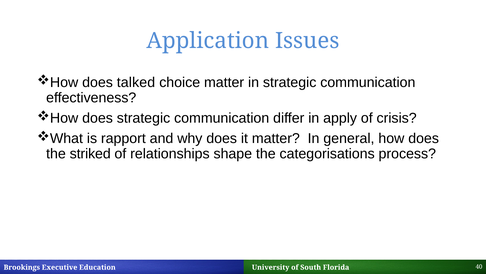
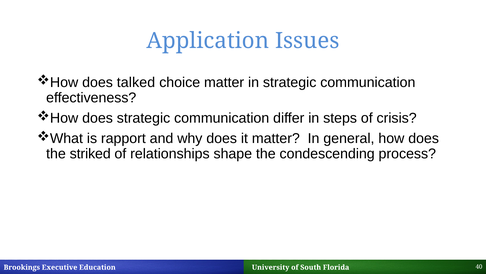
apply: apply -> steps
categorisations: categorisations -> condescending
